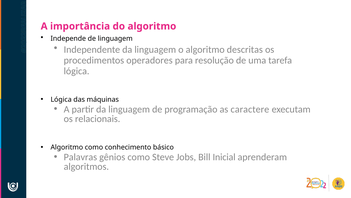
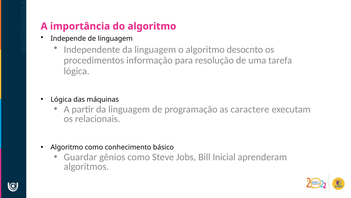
descritas: descritas -> desocnto
operadores: operadores -> informação
Palavras: Palavras -> Guardar
